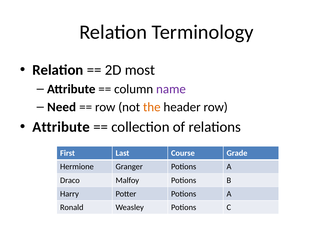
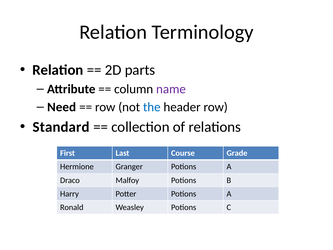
most: most -> parts
the colour: orange -> blue
Attribute at (61, 127): Attribute -> Standard
